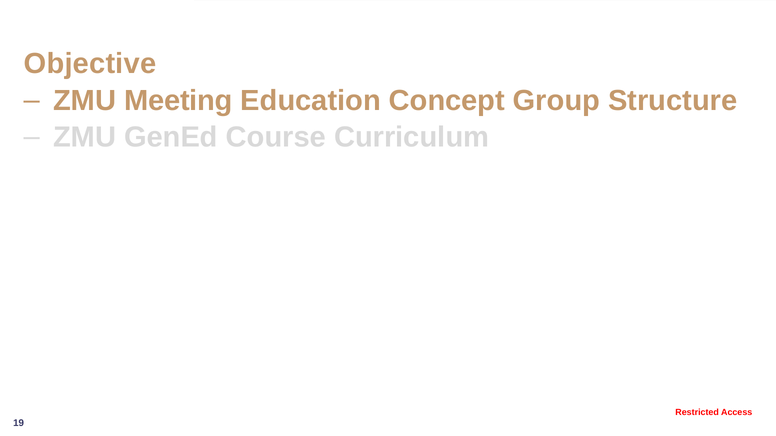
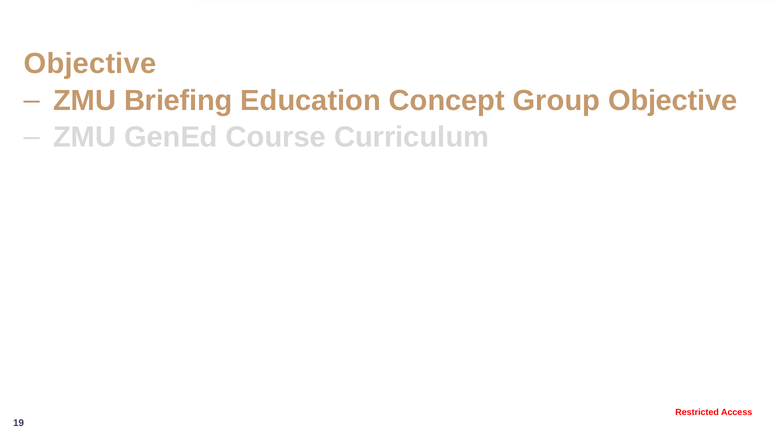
Meeting: Meeting -> Briefing
Group Structure: Structure -> Objective
